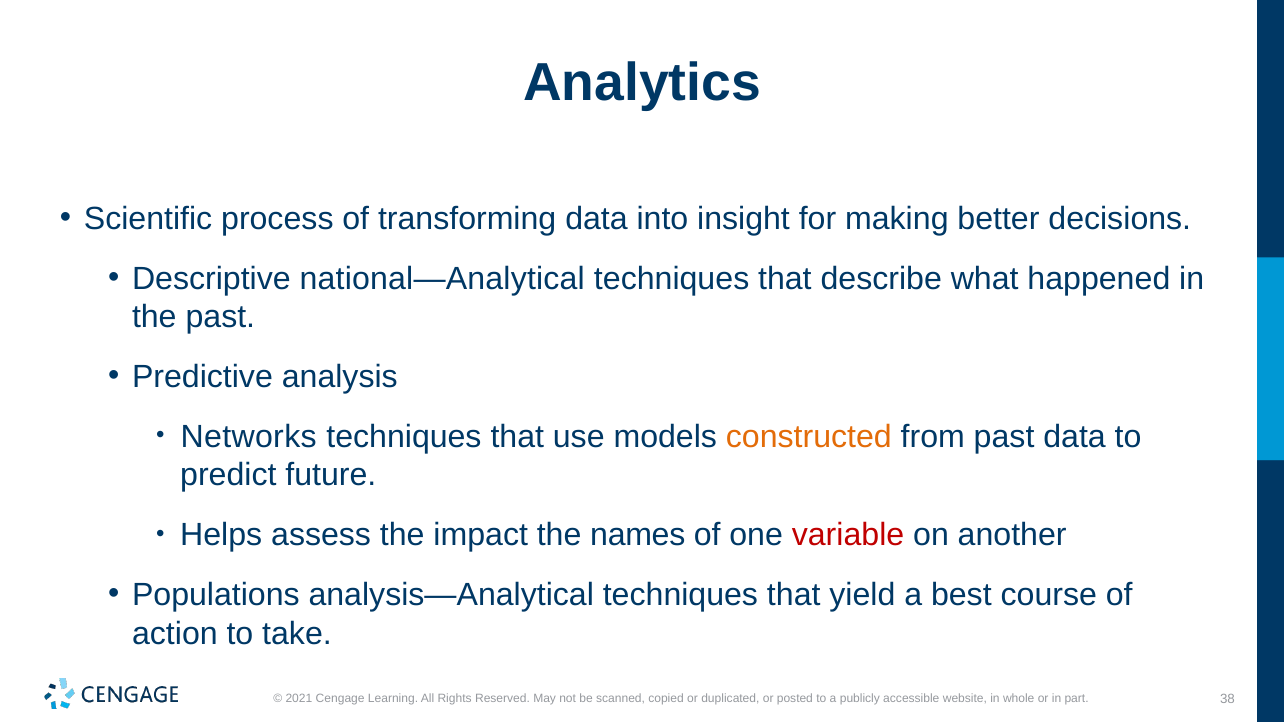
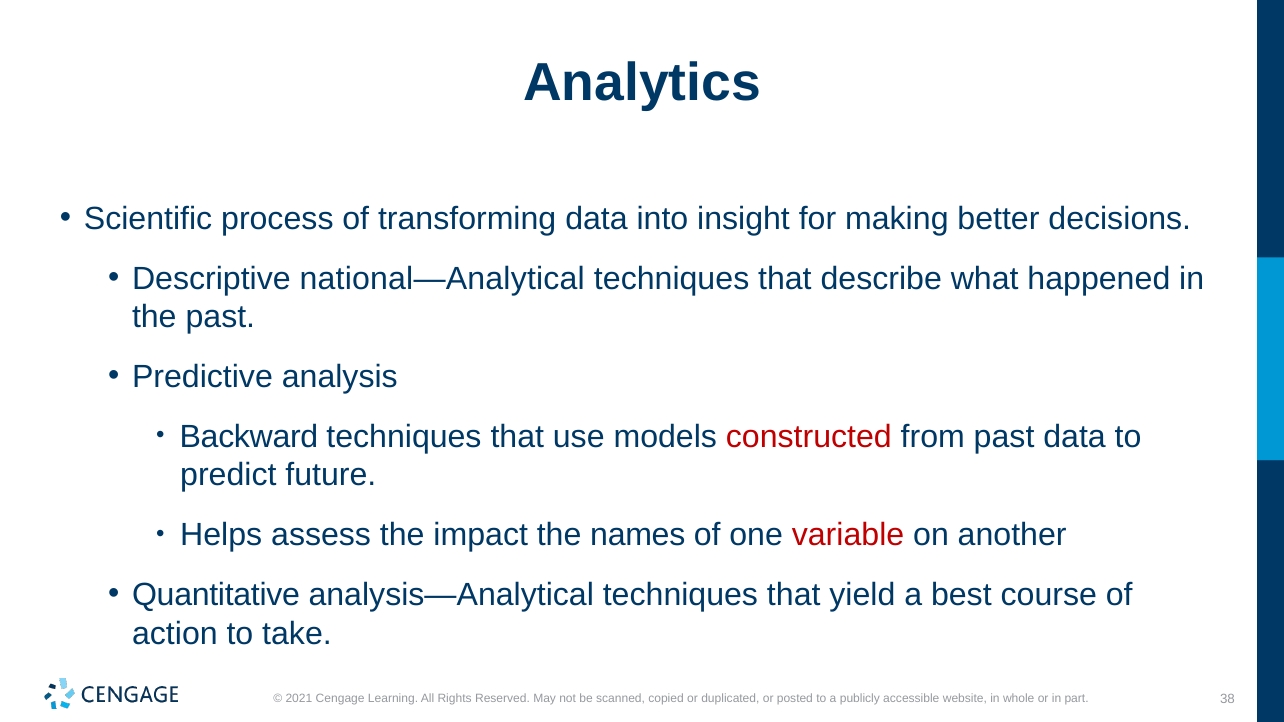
Networks: Networks -> Backward
constructed colour: orange -> red
Populations: Populations -> Quantitative
